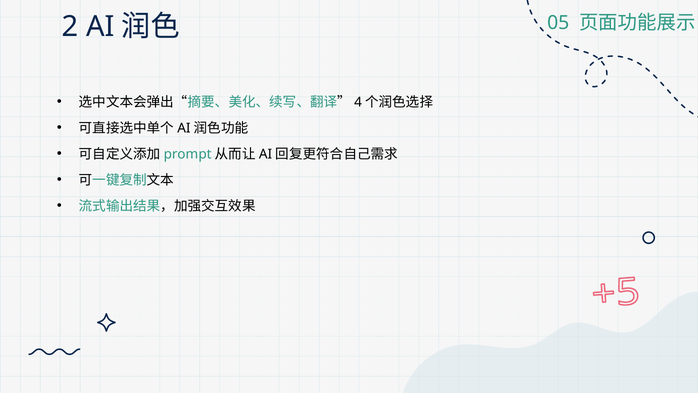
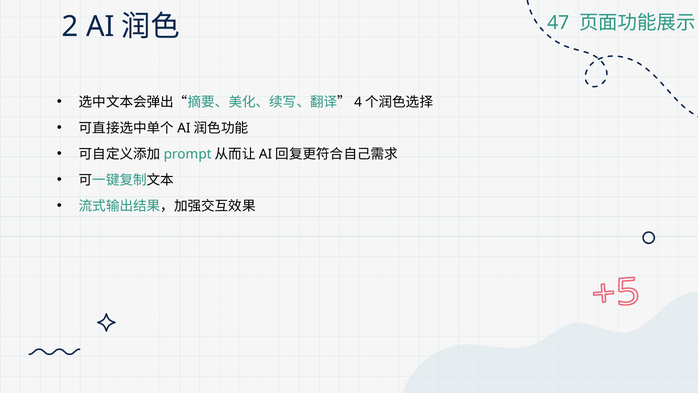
05: 05 -> 47
